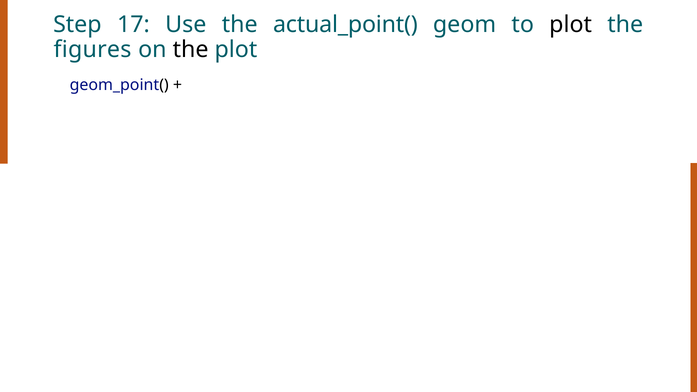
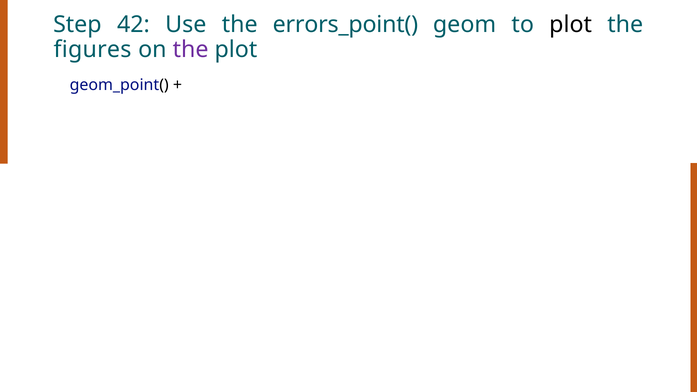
17: 17 -> 42
actual_point(: actual_point( -> errors_point(
the at (191, 50) colour: black -> purple
